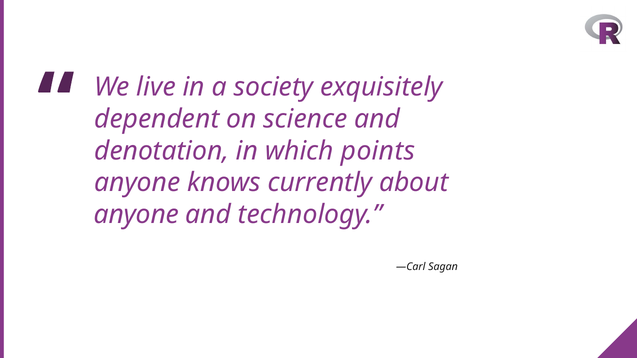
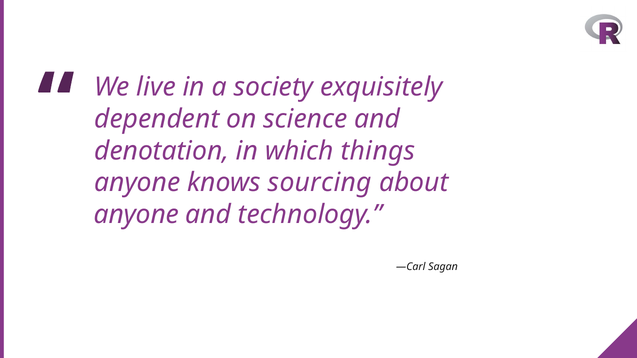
points: points -> things
currently: currently -> sourcing
